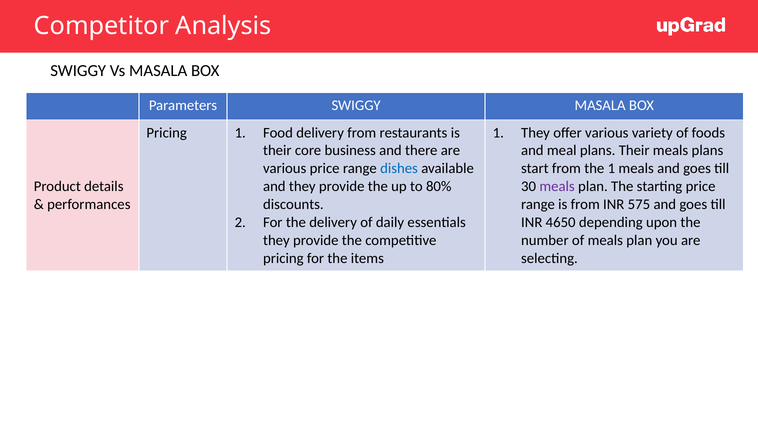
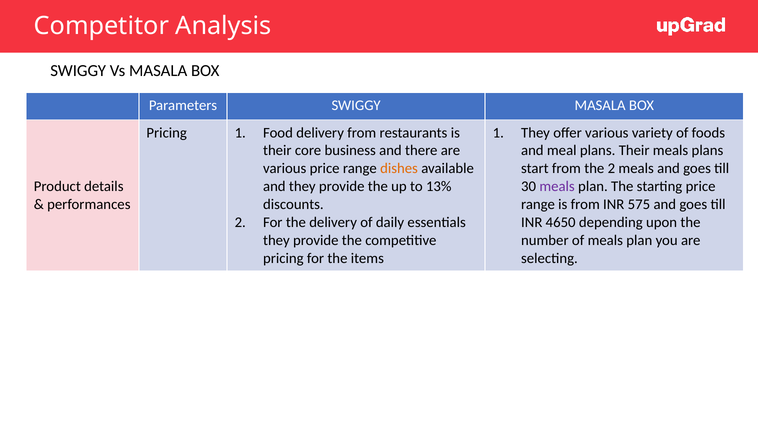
dishes colour: blue -> orange
the 1: 1 -> 2
80%: 80% -> 13%
